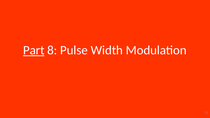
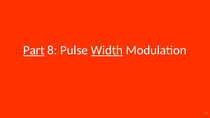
Width underline: none -> present
